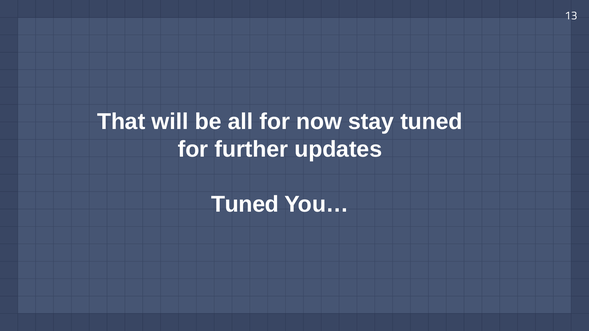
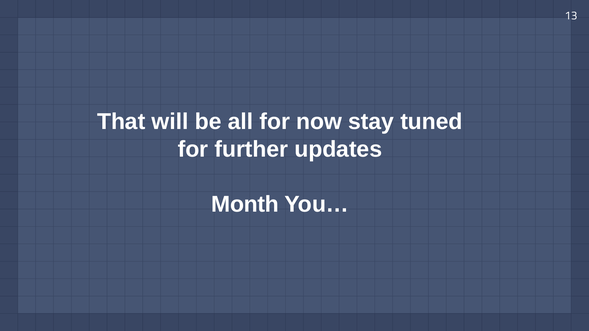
Tuned at (245, 204): Tuned -> Month
